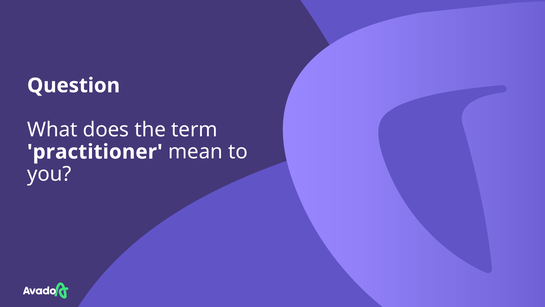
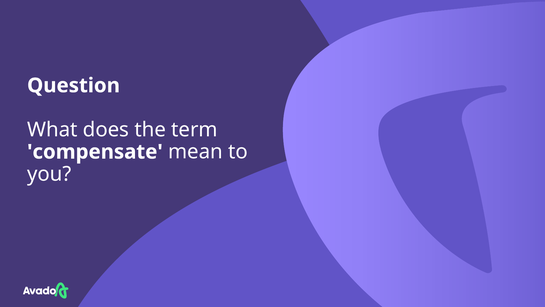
practitioner: practitioner -> compensate
